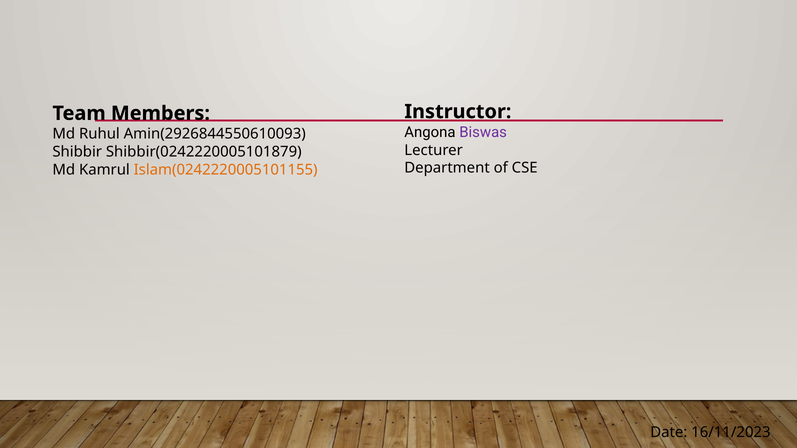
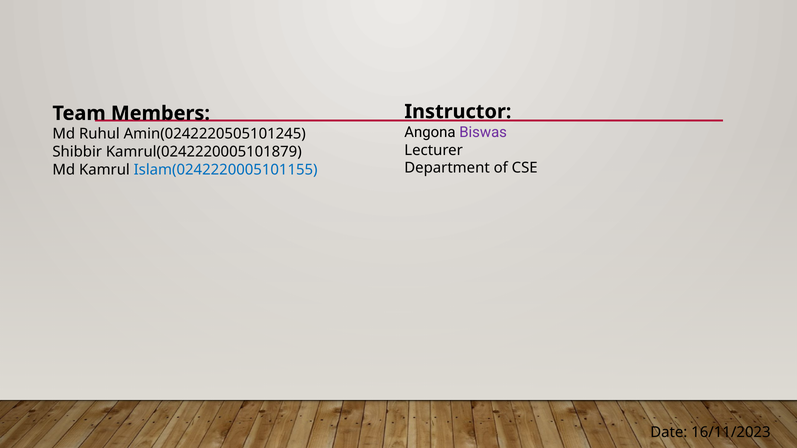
Amin(2926844550610093: Amin(2926844550610093 -> Amin(0242220505101245
Shibbir(0242220005101879: Shibbir(0242220005101879 -> Kamrul(0242220005101879
Islam(0242220005101155 colour: orange -> blue
